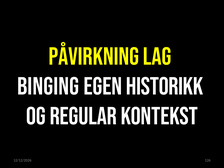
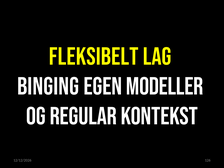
PÅVIRKNING: PÅVIRKNING -> FLEKSIBELT
HISTORIKK: HISTORIKK -> MODELLER
